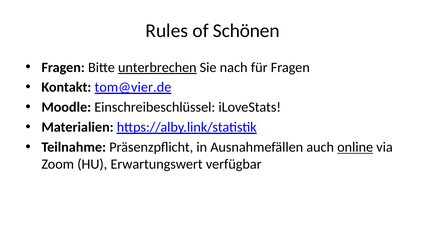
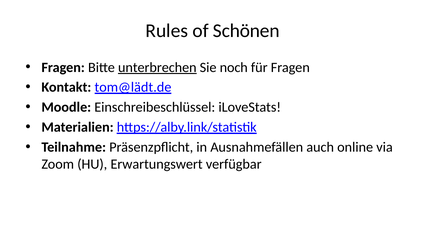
nach: nach -> noch
tom@vier.de: tom@vier.de -> tom@lädt.de
online underline: present -> none
